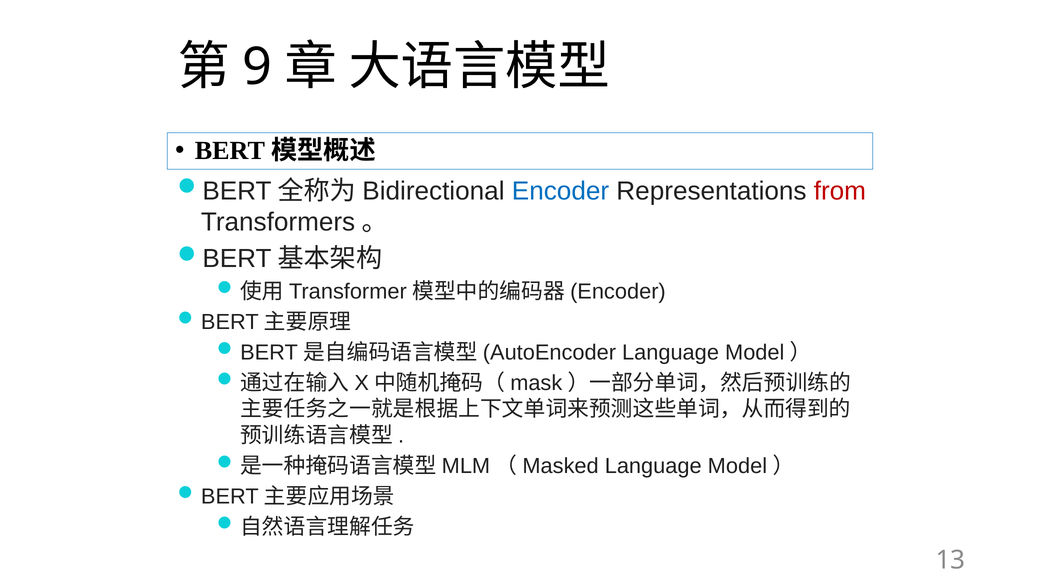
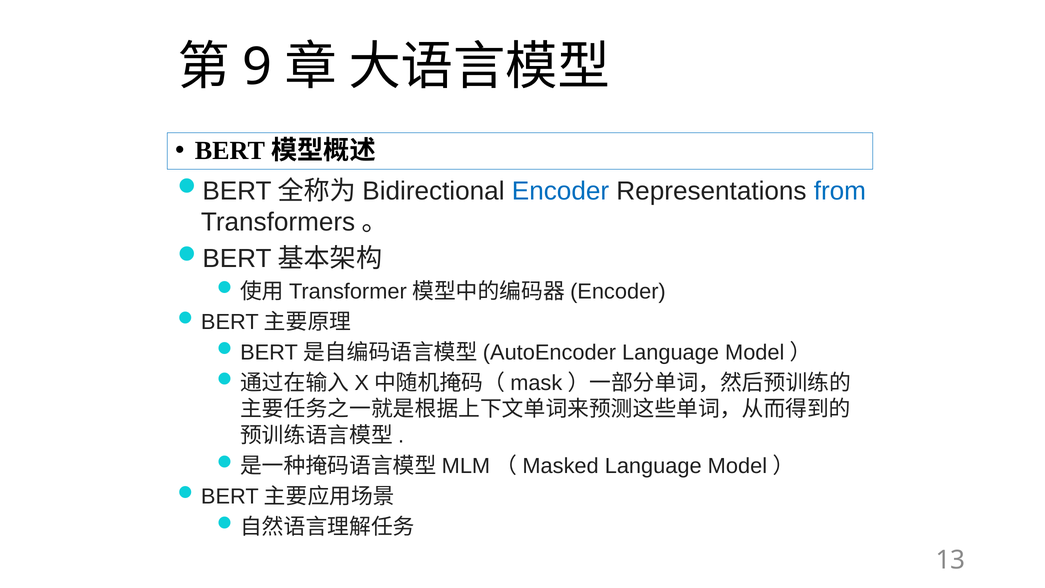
from colour: red -> blue
